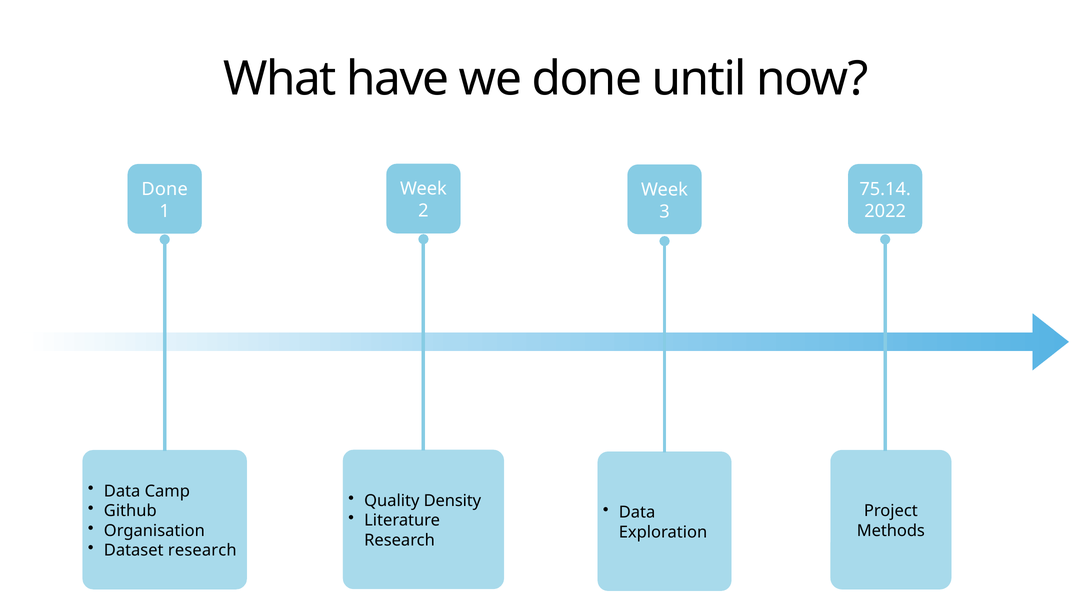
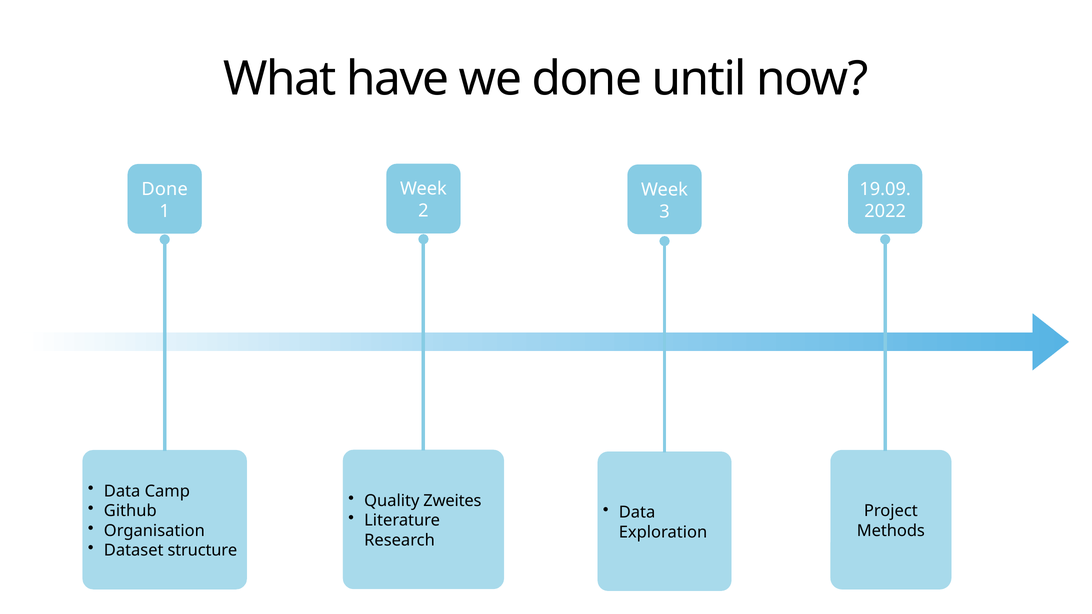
75.14: 75.14 -> 19.09
Density: Density -> Zweites
Dataset research: research -> structure
